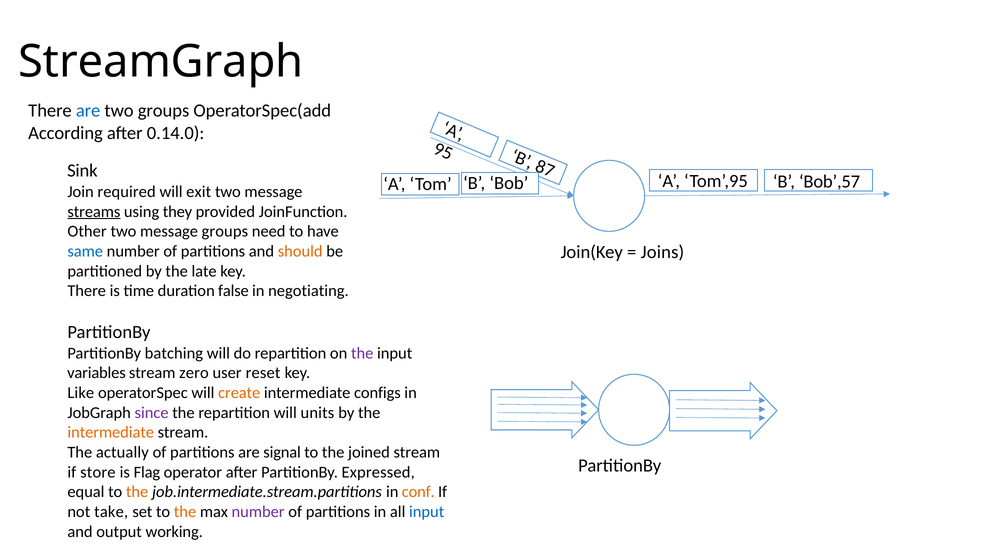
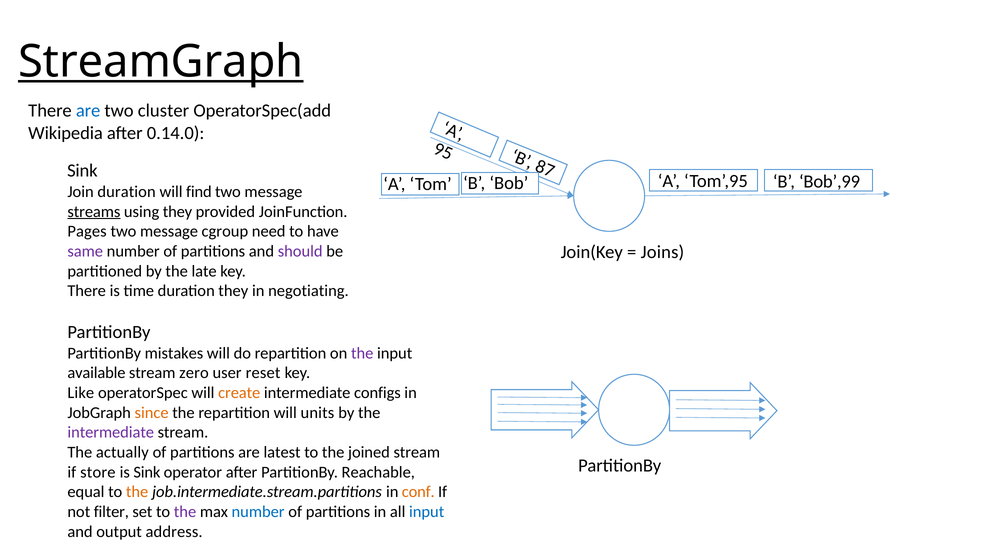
StreamGraph underline: none -> present
two groups: groups -> cluster
According: According -> Wikipedia
Bob’,57: Bob’,57 -> Bob’,99
Join required: required -> duration
exit: exit -> find
Other: Other -> Pages
message groups: groups -> cgroup
same colour: blue -> purple
should colour: orange -> purple
duration false: false -> they
batching: batching -> mistakes
variables: variables -> available
since colour: purple -> orange
intermediate at (111, 432) colour: orange -> purple
signal: signal -> latest
is Flag: Flag -> Sink
Expressed: Expressed -> Reachable
take: take -> filter
the at (185, 511) colour: orange -> purple
number at (258, 511) colour: purple -> blue
working: working -> address
